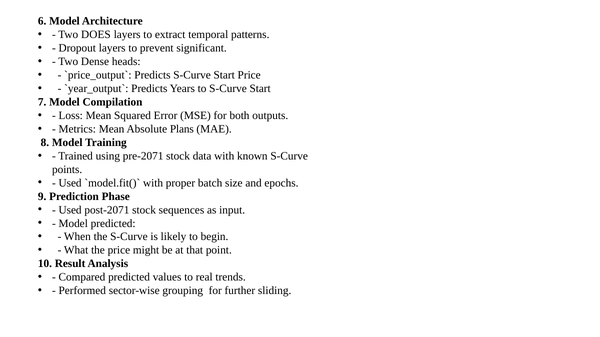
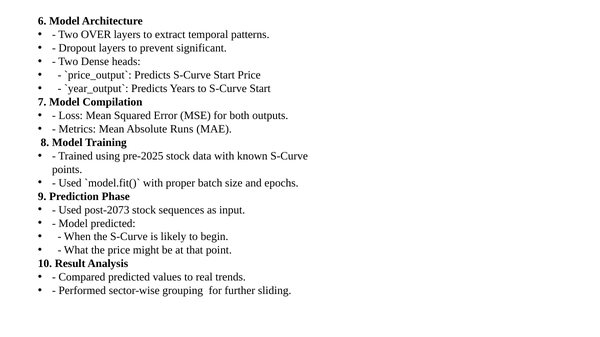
DOES: DOES -> OVER
Plans: Plans -> Runs
pre-2071: pre-2071 -> pre-2025
post-2071: post-2071 -> post-2073
